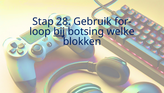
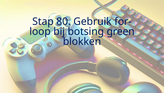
28: 28 -> 80
bij underline: present -> none
welke: welke -> green
